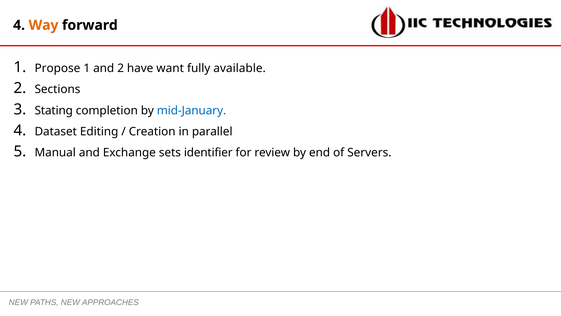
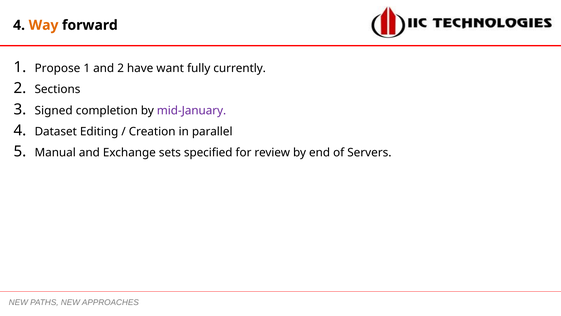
available: available -> currently
Stating: Stating -> Signed
mid-January colour: blue -> purple
identifier: identifier -> specified
